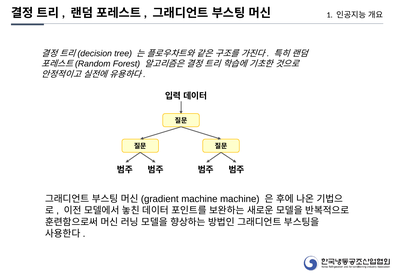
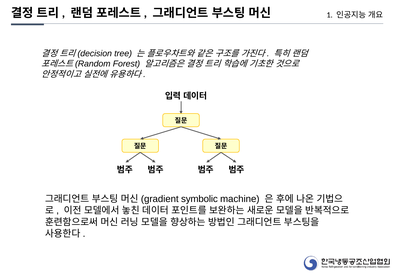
machine at (199, 199): machine -> symbolic
